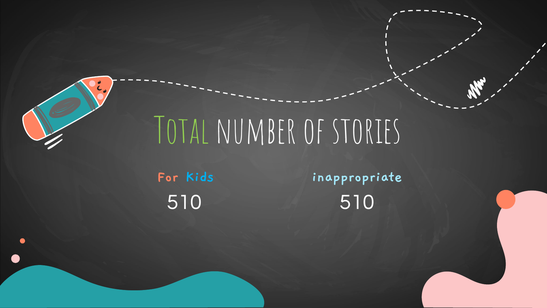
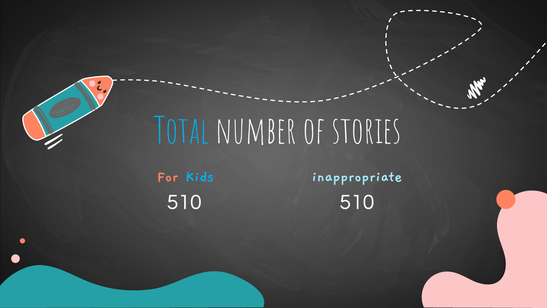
Total colour: light green -> light blue
